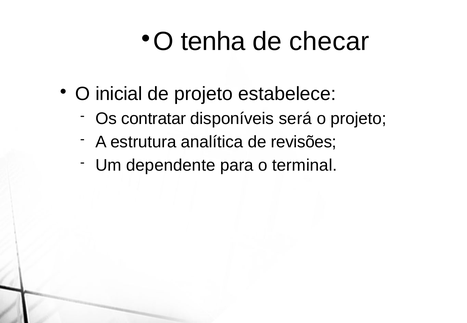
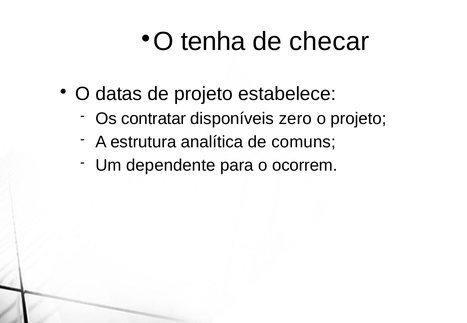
inicial: inicial -> datas
será: será -> zero
revisões: revisões -> comuns
terminal: terminal -> ocorrem
